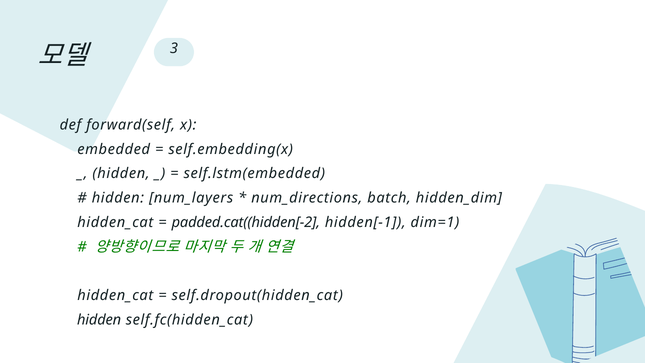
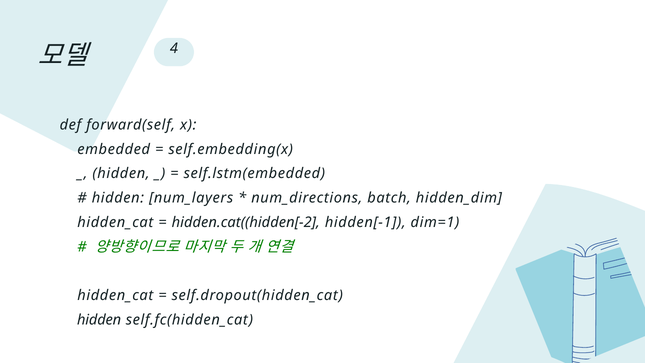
3: 3 -> 4
padded.cat((hidden[-2: padded.cat((hidden[-2 -> hidden.cat((hidden[-2
